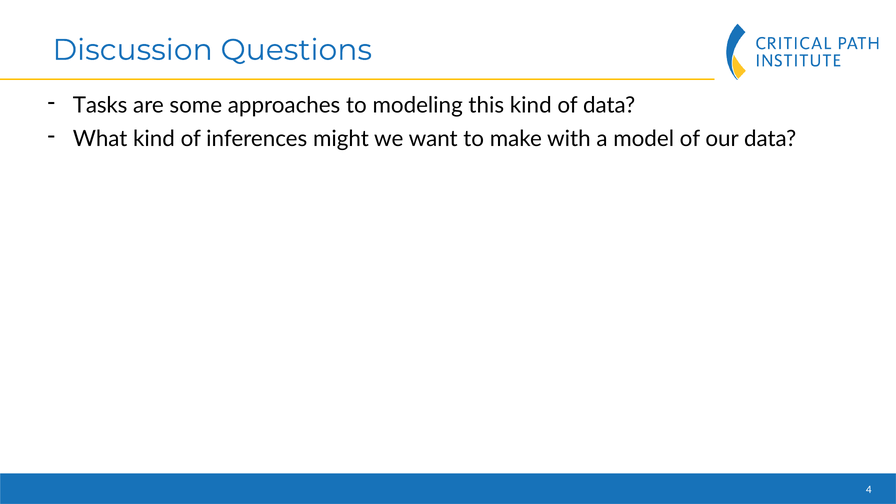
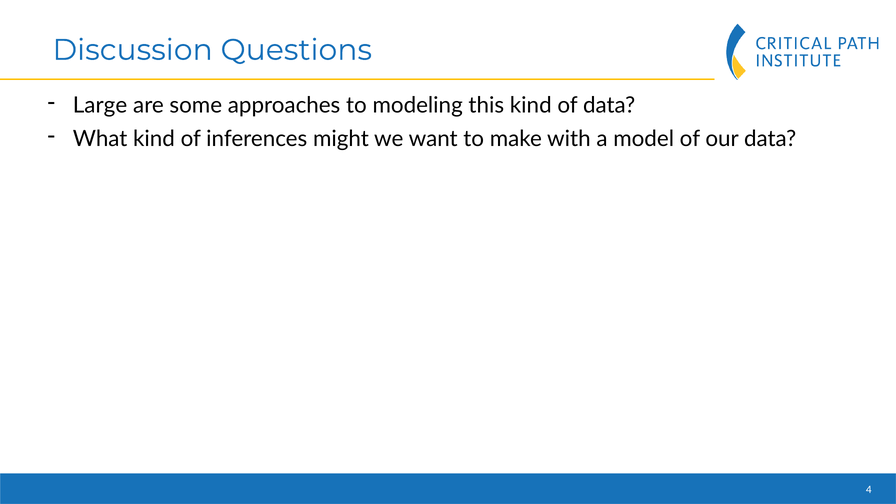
Tasks: Tasks -> Large
